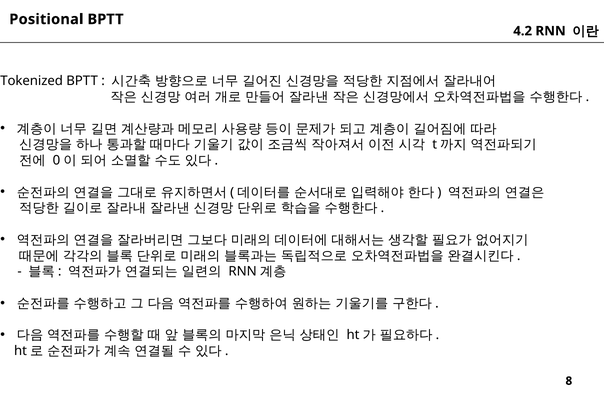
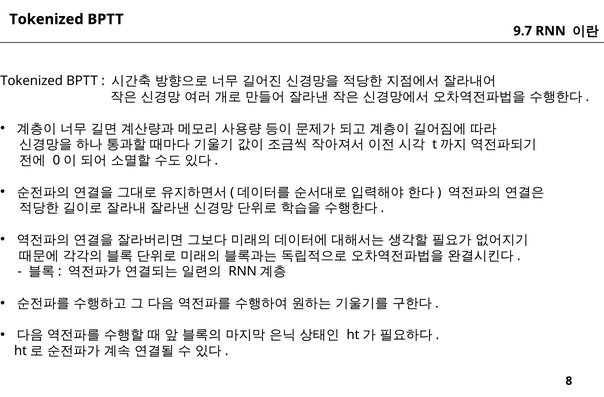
Positional at (46, 19): Positional -> Tokenized
4.2: 4.2 -> 9.7
